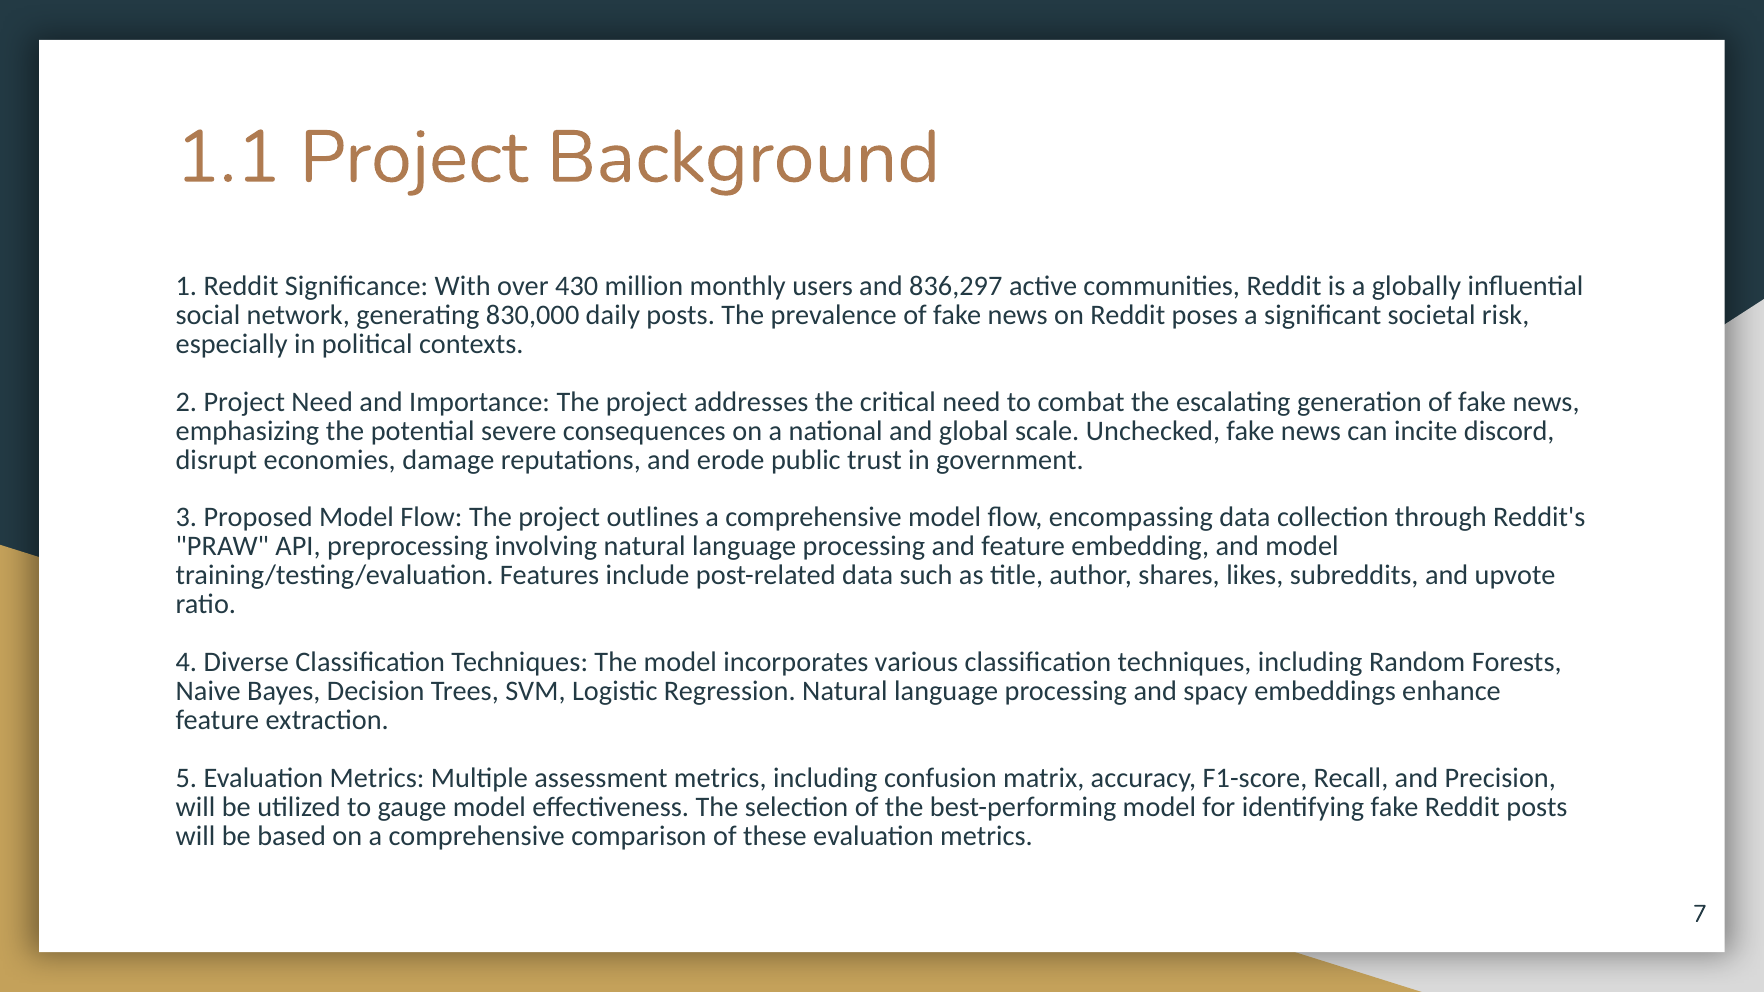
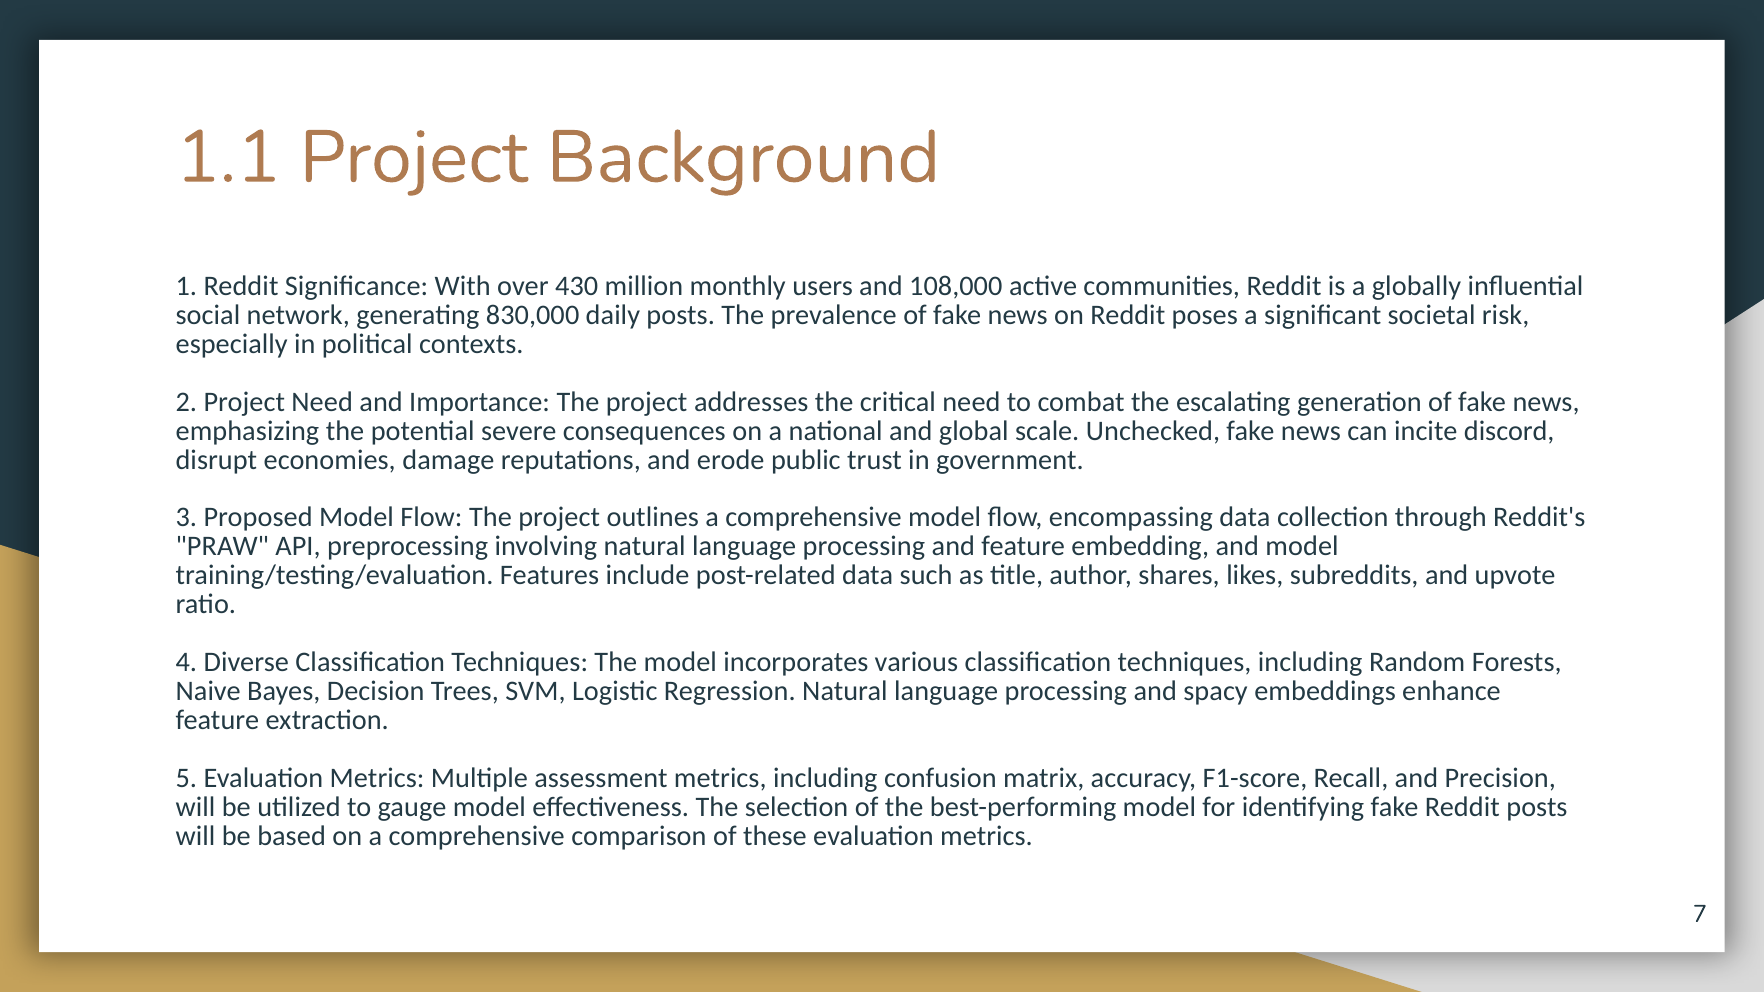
836,297: 836,297 -> 108,000
